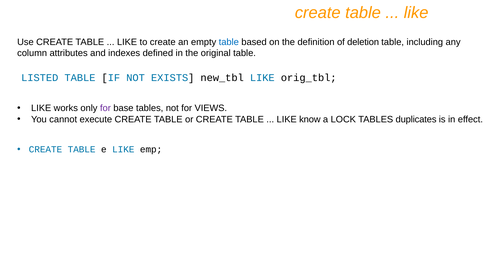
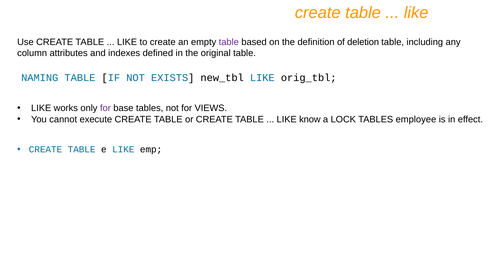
table at (229, 42) colour: blue -> purple
LISTED: LISTED -> NAMING
duplicates: duplicates -> employee
